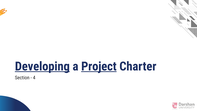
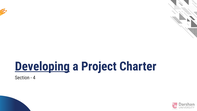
Project underline: present -> none
